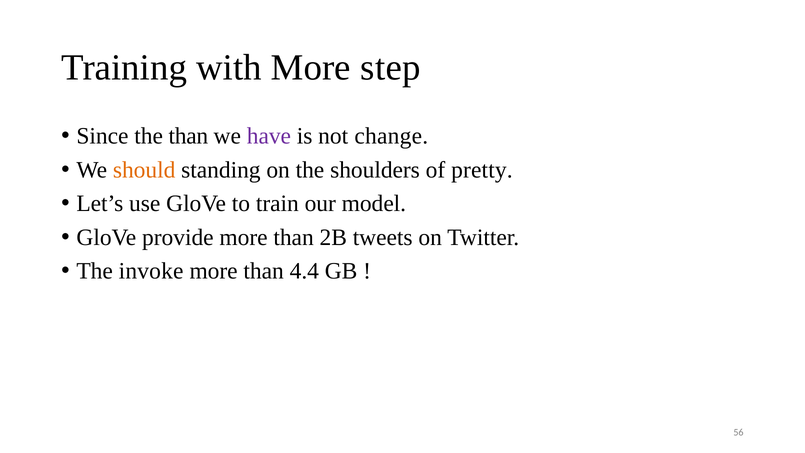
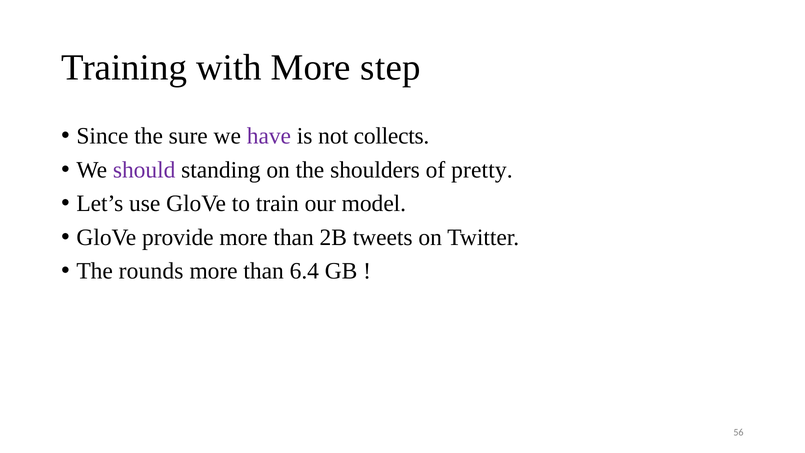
the than: than -> sure
change: change -> collects
should colour: orange -> purple
invoke: invoke -> rounds
4.4: 4.4 -> 6.4
